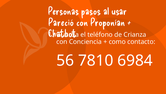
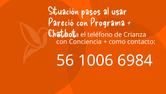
Personas: Personas -> Situación
Proponían: Proponían -> Programa
7810: 7810 -> 1006
